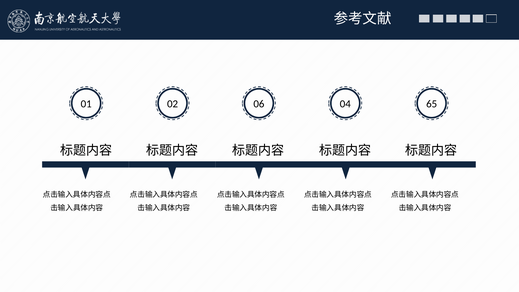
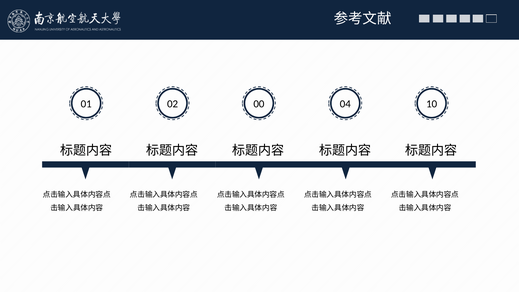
06: 06 -> 00
65: 65 -> 10
